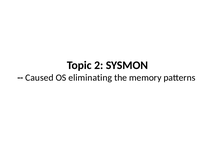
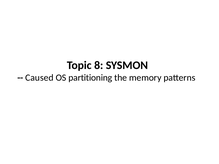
2: 2 -> 8
eliminating: eliminating -> partitioning
